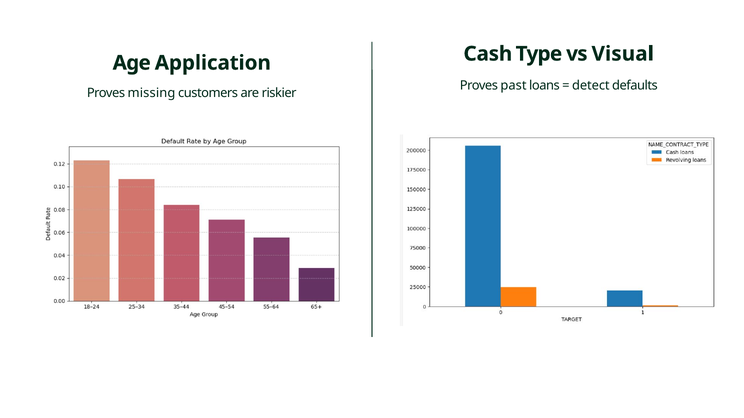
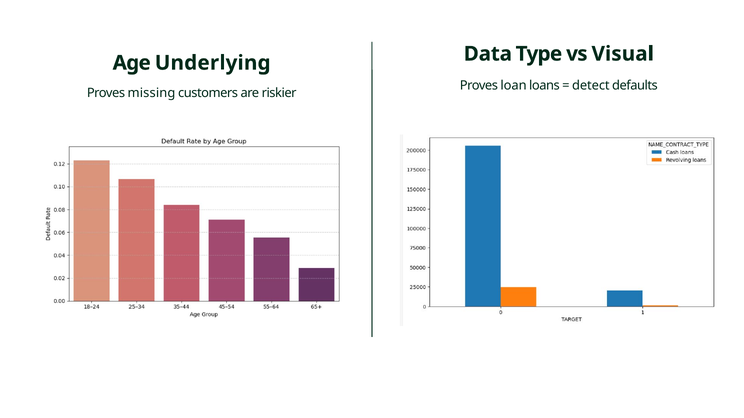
Cash: Cash -> Data
Application: Application -> Underlying
past: past -> loan
